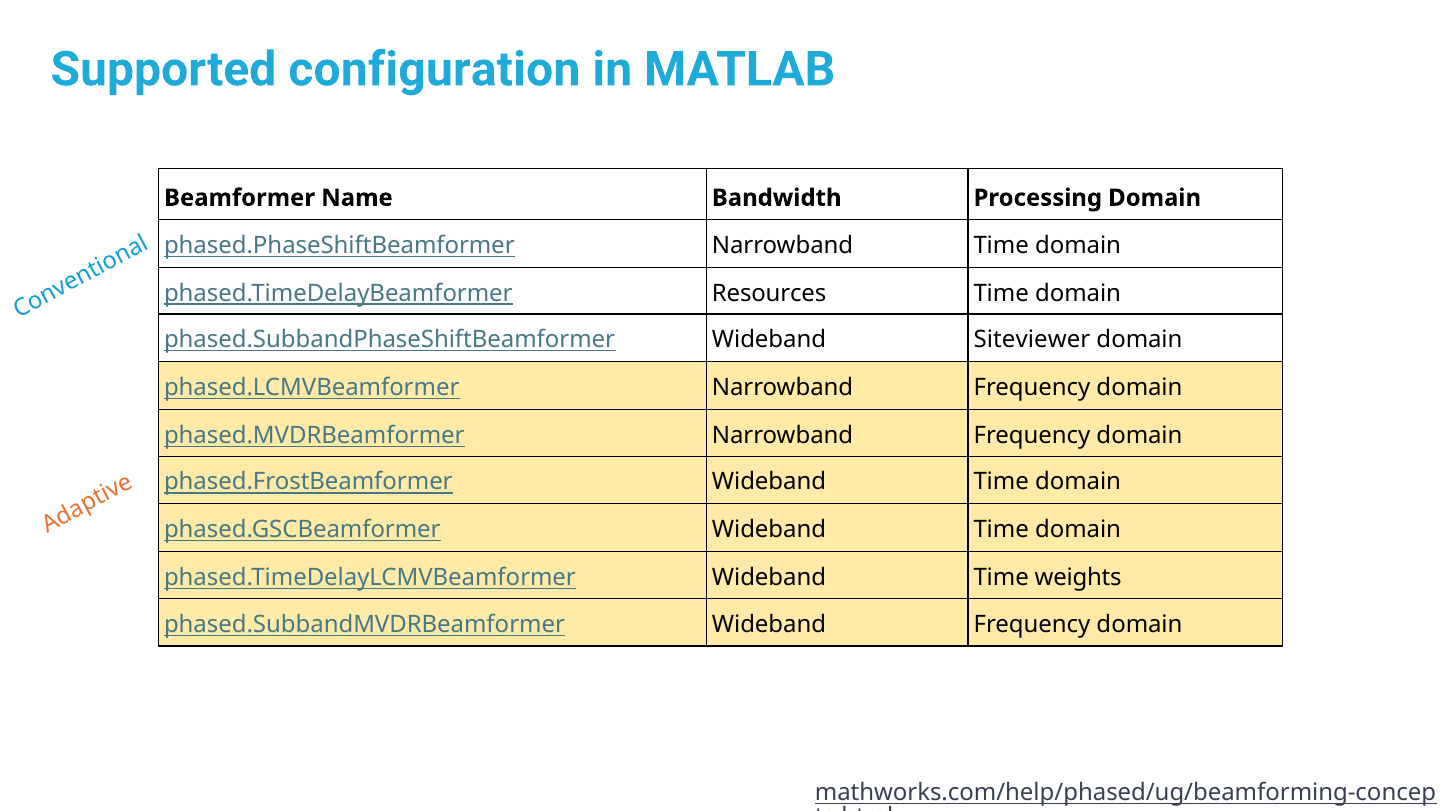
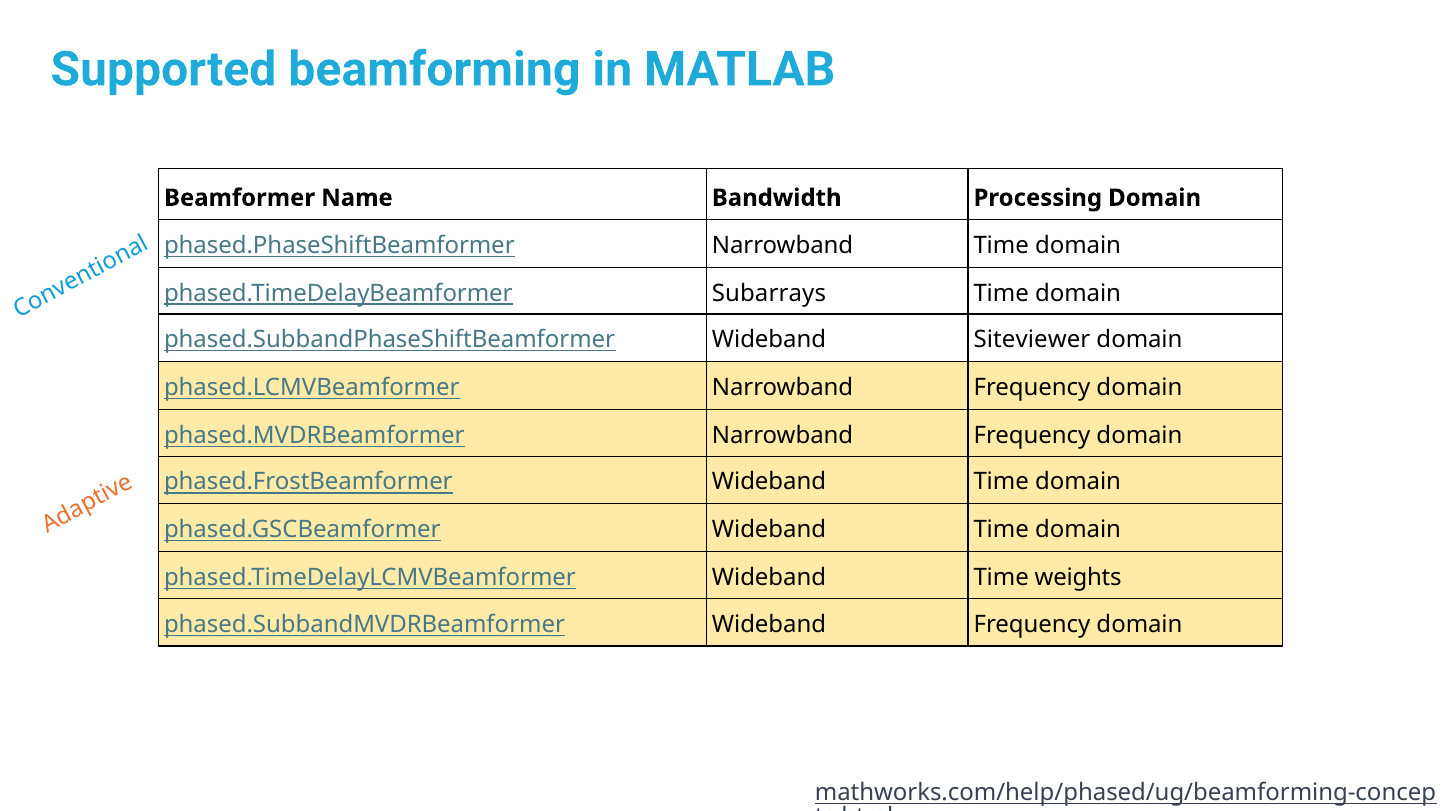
configuration: configuration -> beamforming
Resources: Resources -> Subarrays
